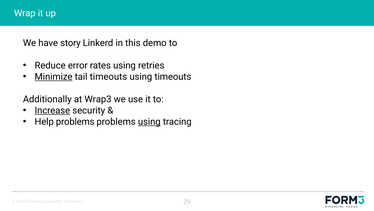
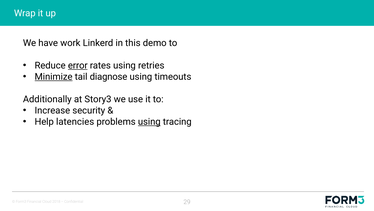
story: story -> work
error underline: none -> present
tail timeouts: timeouts -> diagnose
Wrap3: Wrap3 -> Story3
Increase underline: present -> none
Help problems: problems -> latencies
